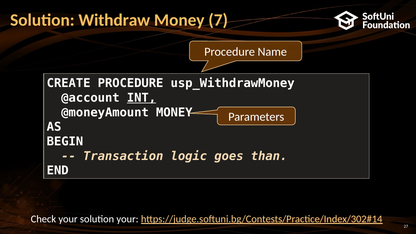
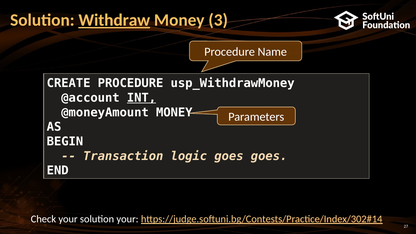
Withdraw underline: none -> present
7: 7 -> 3
goes than: than -> goes
